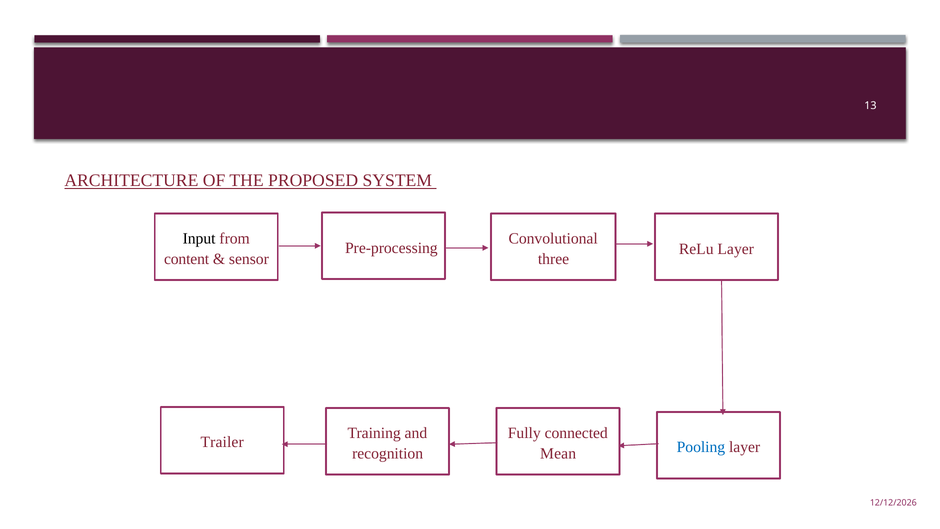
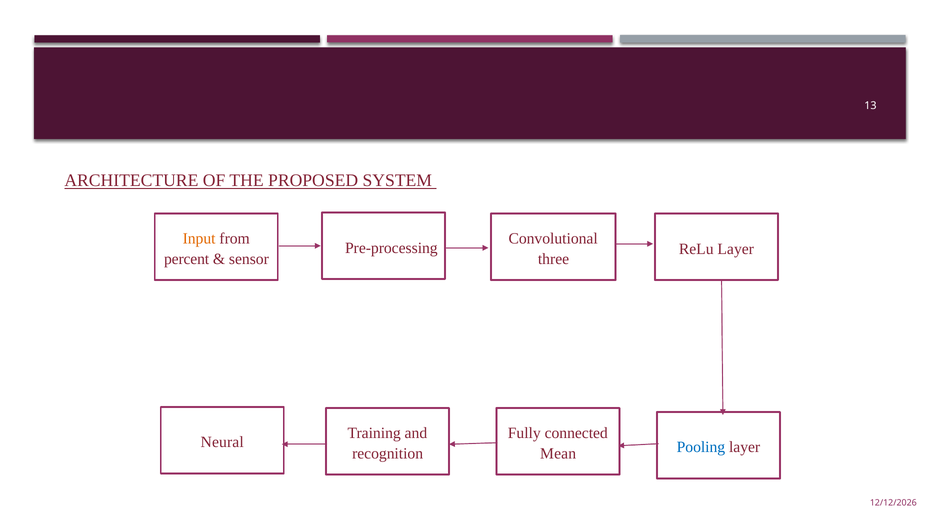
Input colour: black -> orange
content: content -> percent
Trailer: Trailer -> Neural
